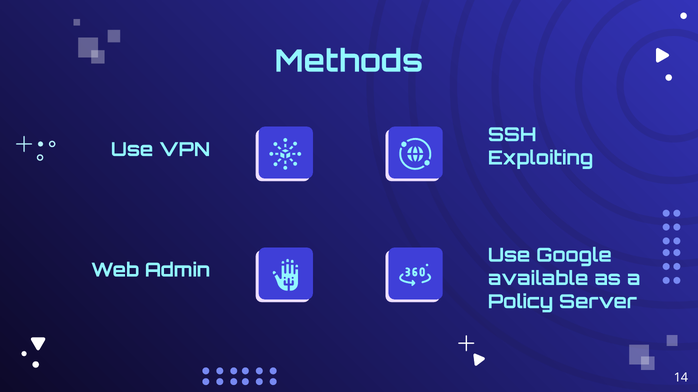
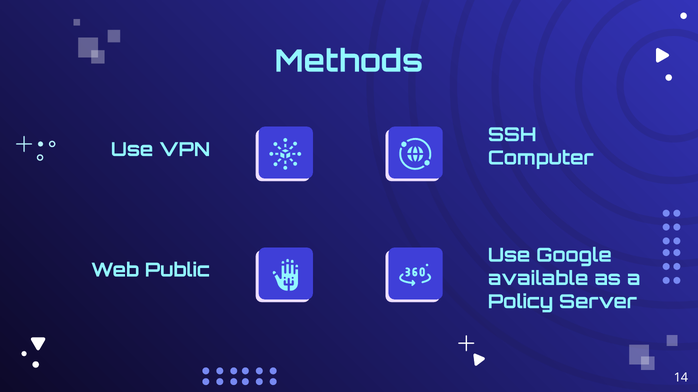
Exploiting: Exploiting -> Computer
Admin: Admin -> Public
